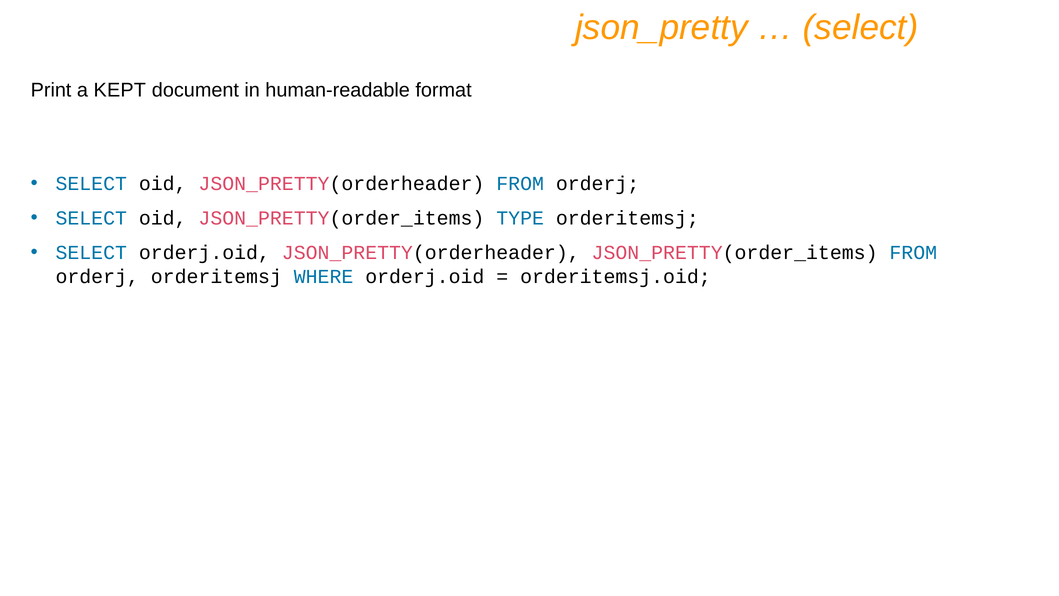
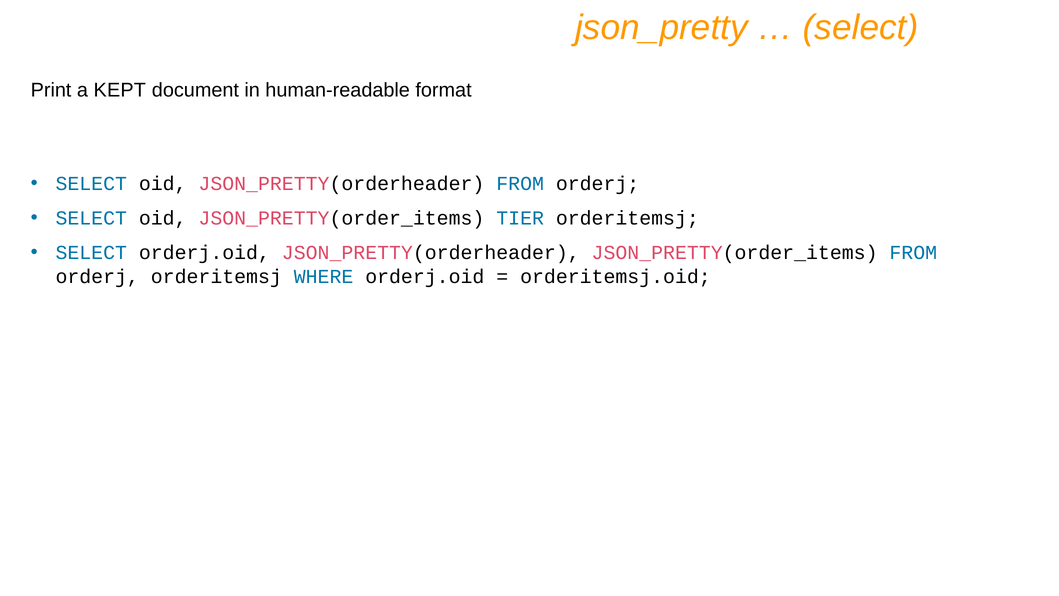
TYPE: TYPE -> TIER
